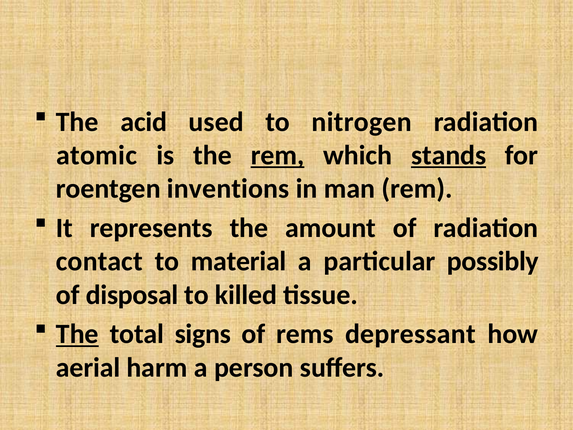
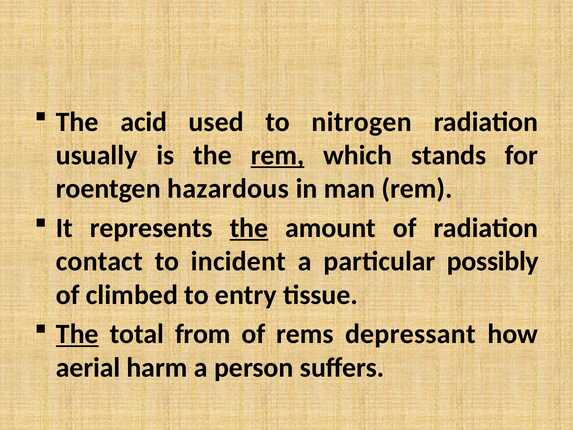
atomic: atomic -> usually
stands underline: present -> none
inventions: inventions -> hazardous
the at (249, 228) underline: none -> present
material: material -> incident
disposal: disposal -> climbed
killed: killed -> entry
signs: signs -> from
